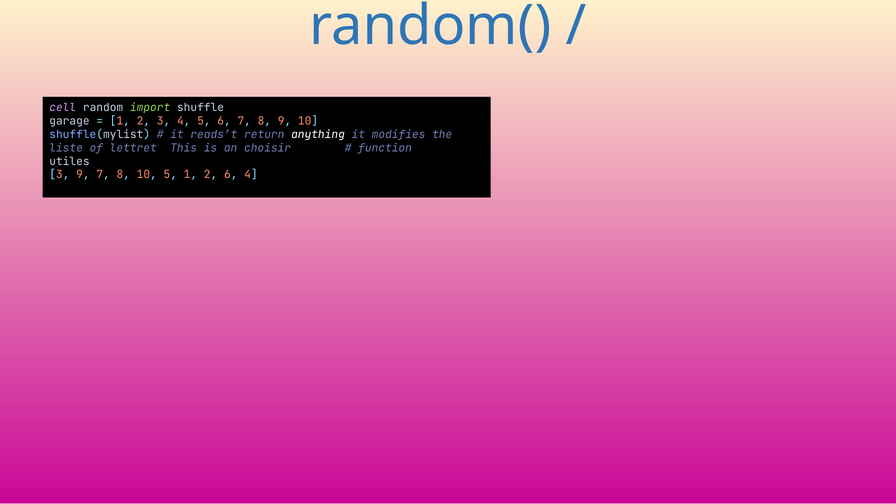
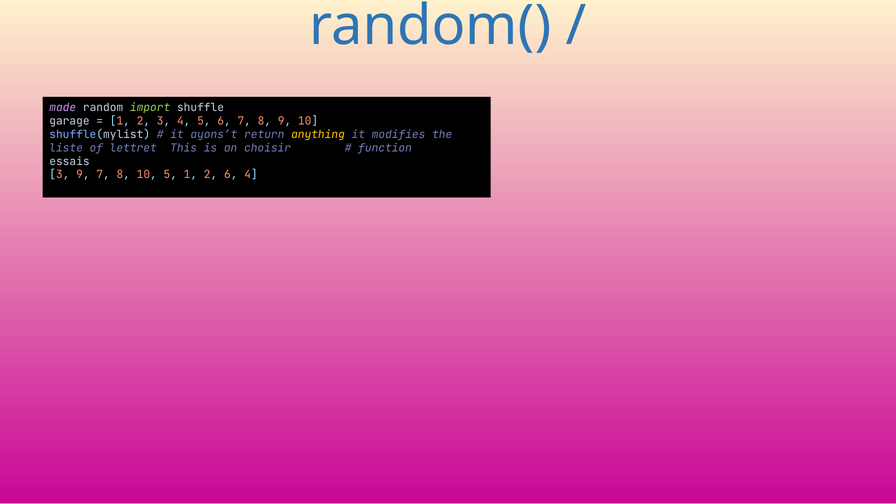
cell: cell -> made
reads’t: reads’t -> ayons’t
anything colour: white -> yellow
utiles: utiles -> essais
